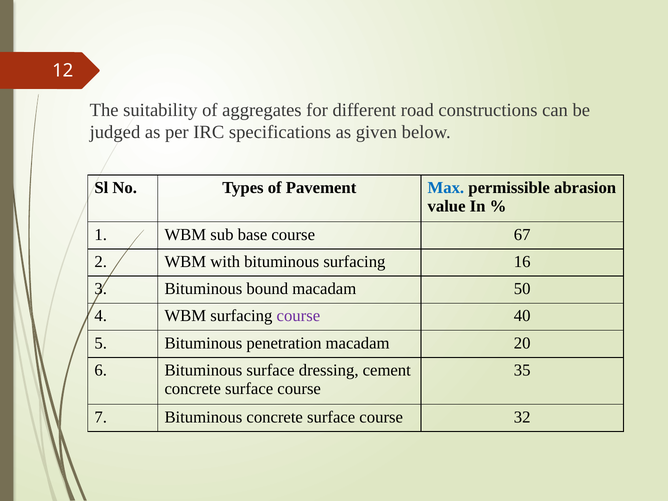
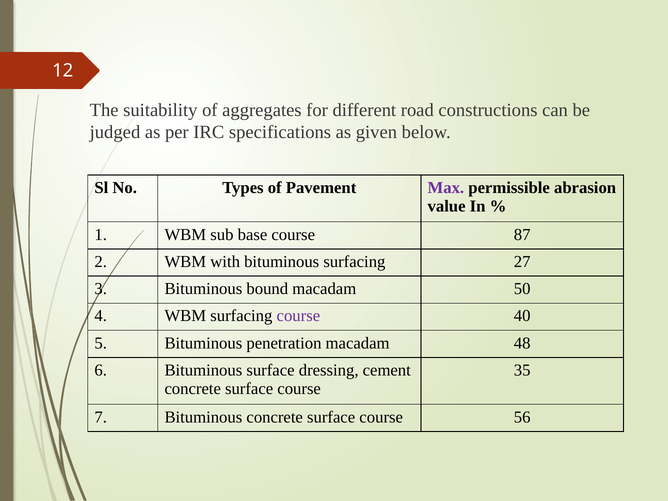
Max colour: blue -> purple
67: 67 -> 87
16: 16 -> 27
20: 20 -> 48
32: 32 -> 56
